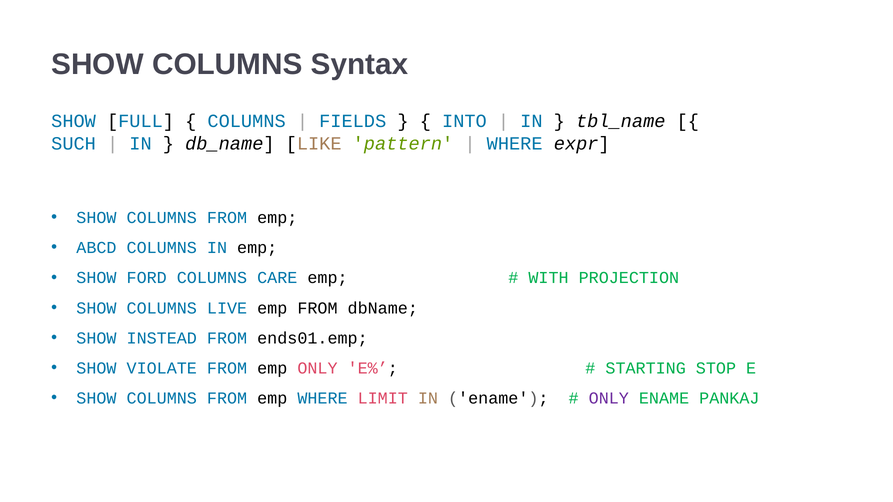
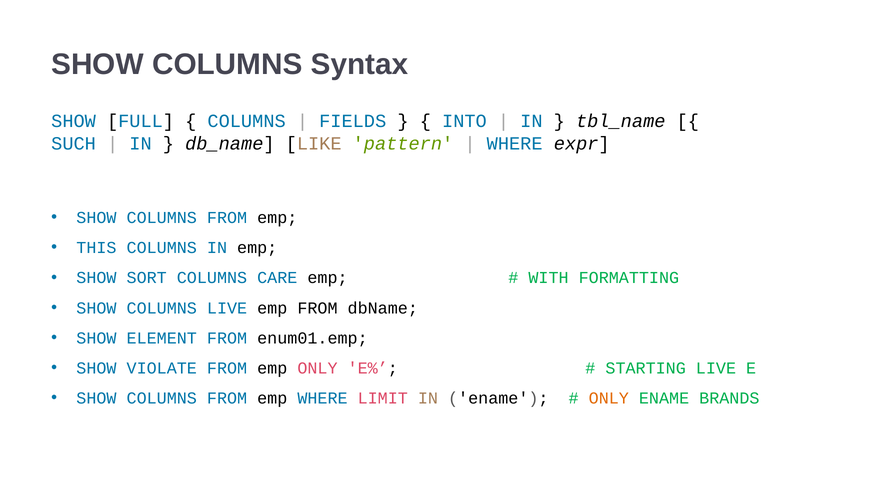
ABCD: ABCD -> THIS
FORD: FORD -> SORT
PROJECTION: PROJECTION -> FORMATTING
INSTEAD: INSTEAD -> ELEMENT
ends01.emp: ends01.emp -> enum01.emp
STARTING STOP: STOP -> LIVE
ONLY at (609, 399) colour: purple -> orange
PANKAJ: PANKAJ -> BRANDS
